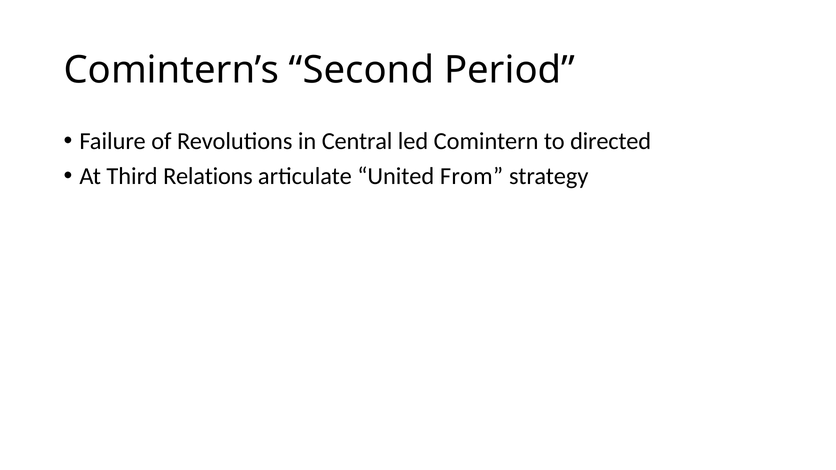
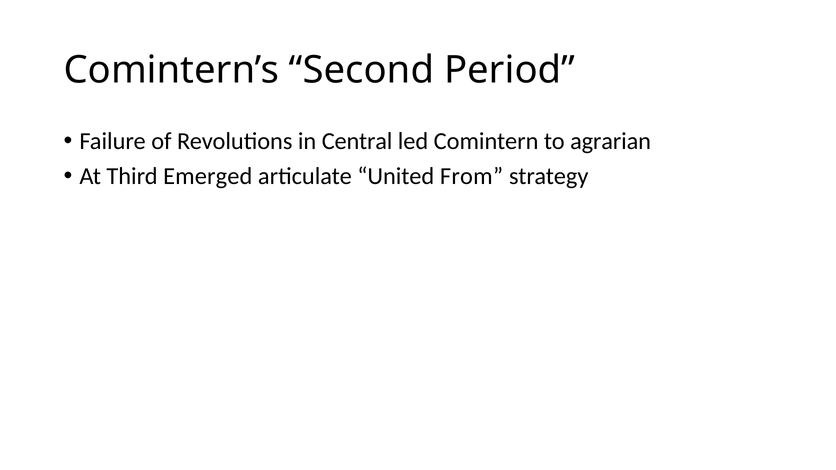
directed: directed -> agrarian
Relations: Relations -> Emerged
